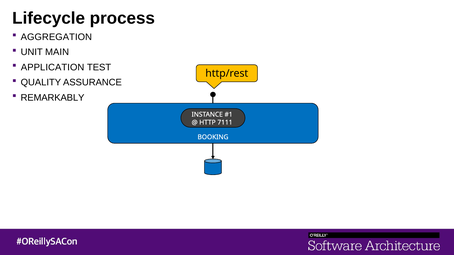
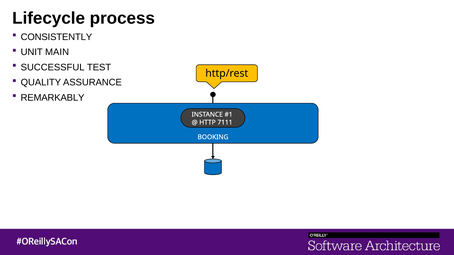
AGGREGATION: AGGREGATION -> CONSISTENTLY
APPLICATION: APPLICATION -> SUCCESSFUL
